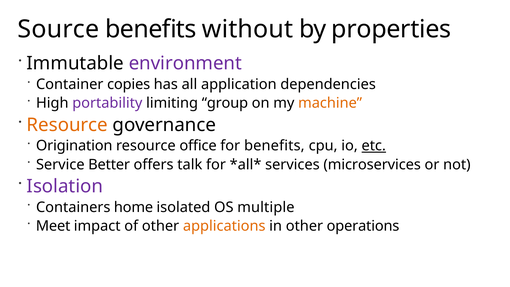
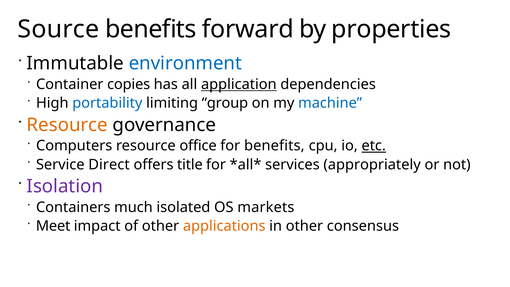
without: without -> forward
environment colour: purple -> blue
application underline: none -> present
portability colour: purple -> blue
machine colour: orange -> blue
Origination: Origination -> Computers
Better: Better -> Direct
talk: talk -> title
microservices: microservices -> appropriately
home: home -> much
multiple: multiple -> markets
operations: operations -> consensus
